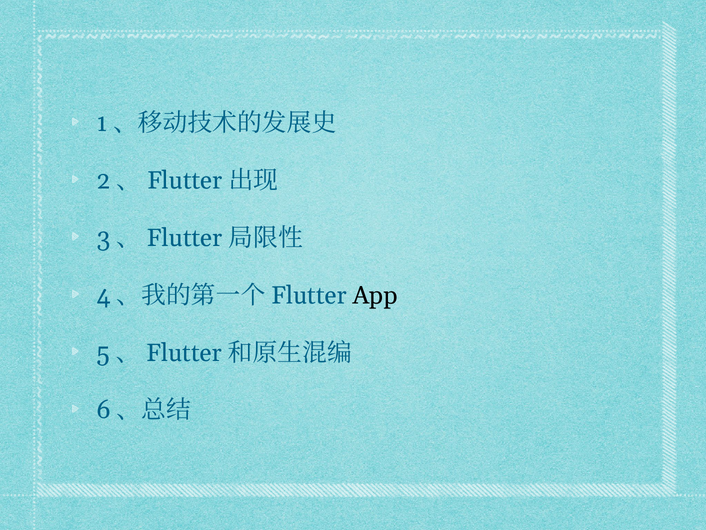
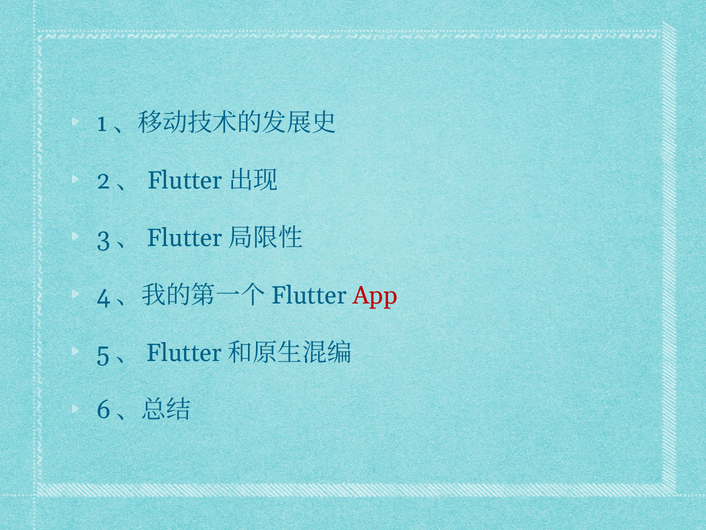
App colour: black -> red
